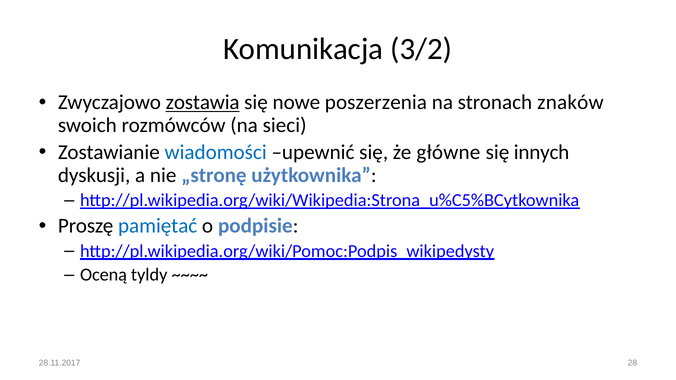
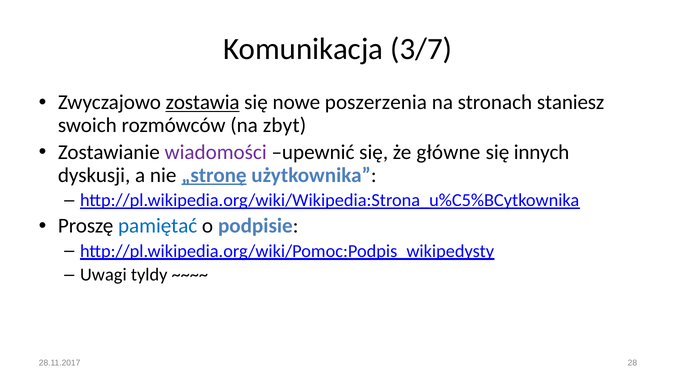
3/2: 3/2 -> 3/7
znaków: znaków -> staniesz
sieci: sieci -> zbyt
wiadomości colour: blue -> purple
„stronę underline: none -> present
Oceną: Oceną -> Uwagi
